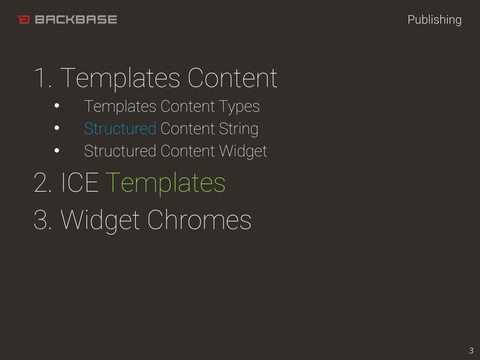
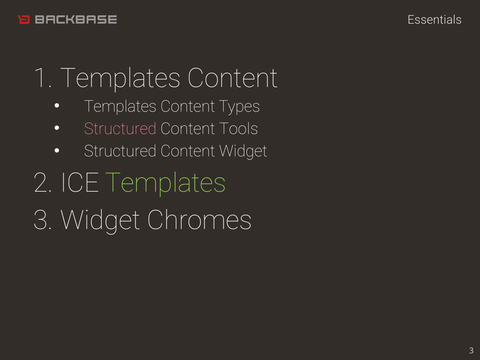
Publishing: Publishing -> Essentials
Structured at (120, 129) colour: light blue -> pink
String: String -> Tools
